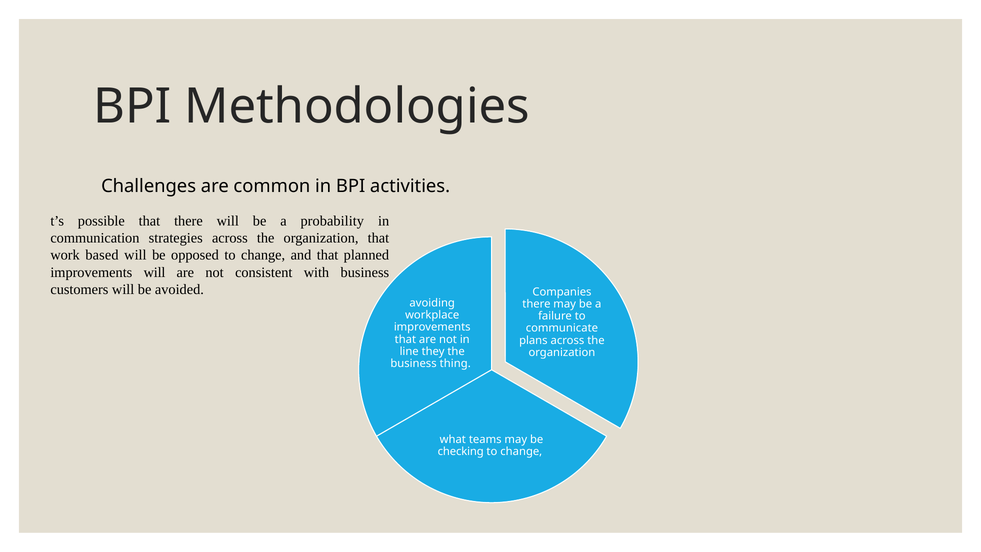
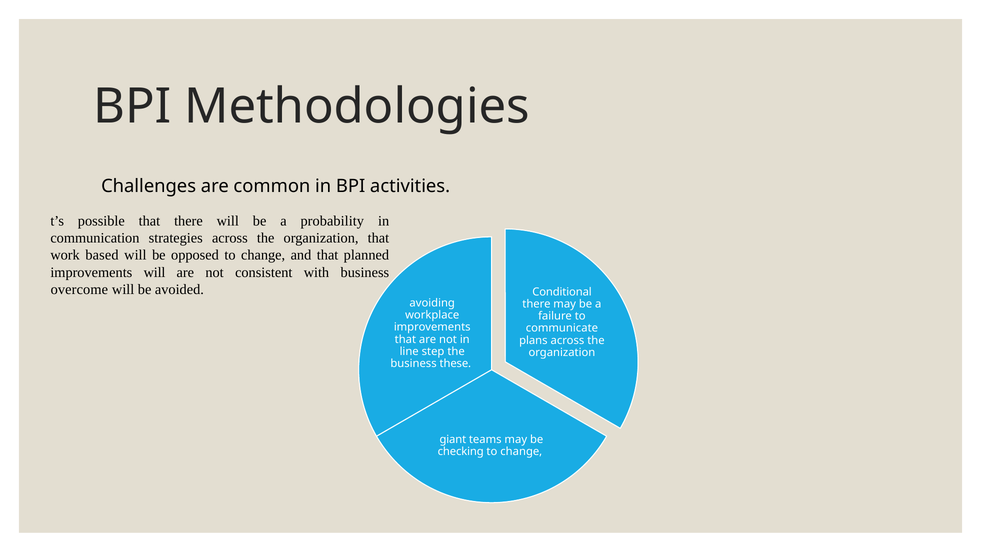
customers: customers -> overcome
Companies: Companies -> Conditional
they: they -> step
thing: thing -> these
what: what -> giant
